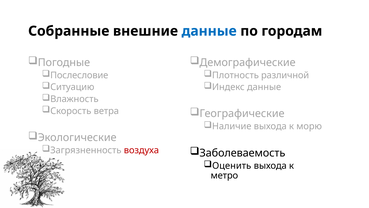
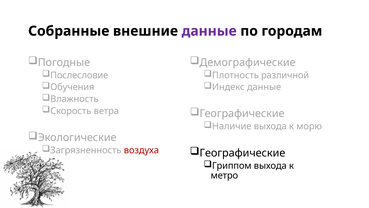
данные at (209, 31) colour: blue -> purple
Ситуацию: Ситуацию -> Обучения
Заболеваемость at (242, 153): Заболеваемость -> Географические
Оценить: Оценить -> Гриппом
